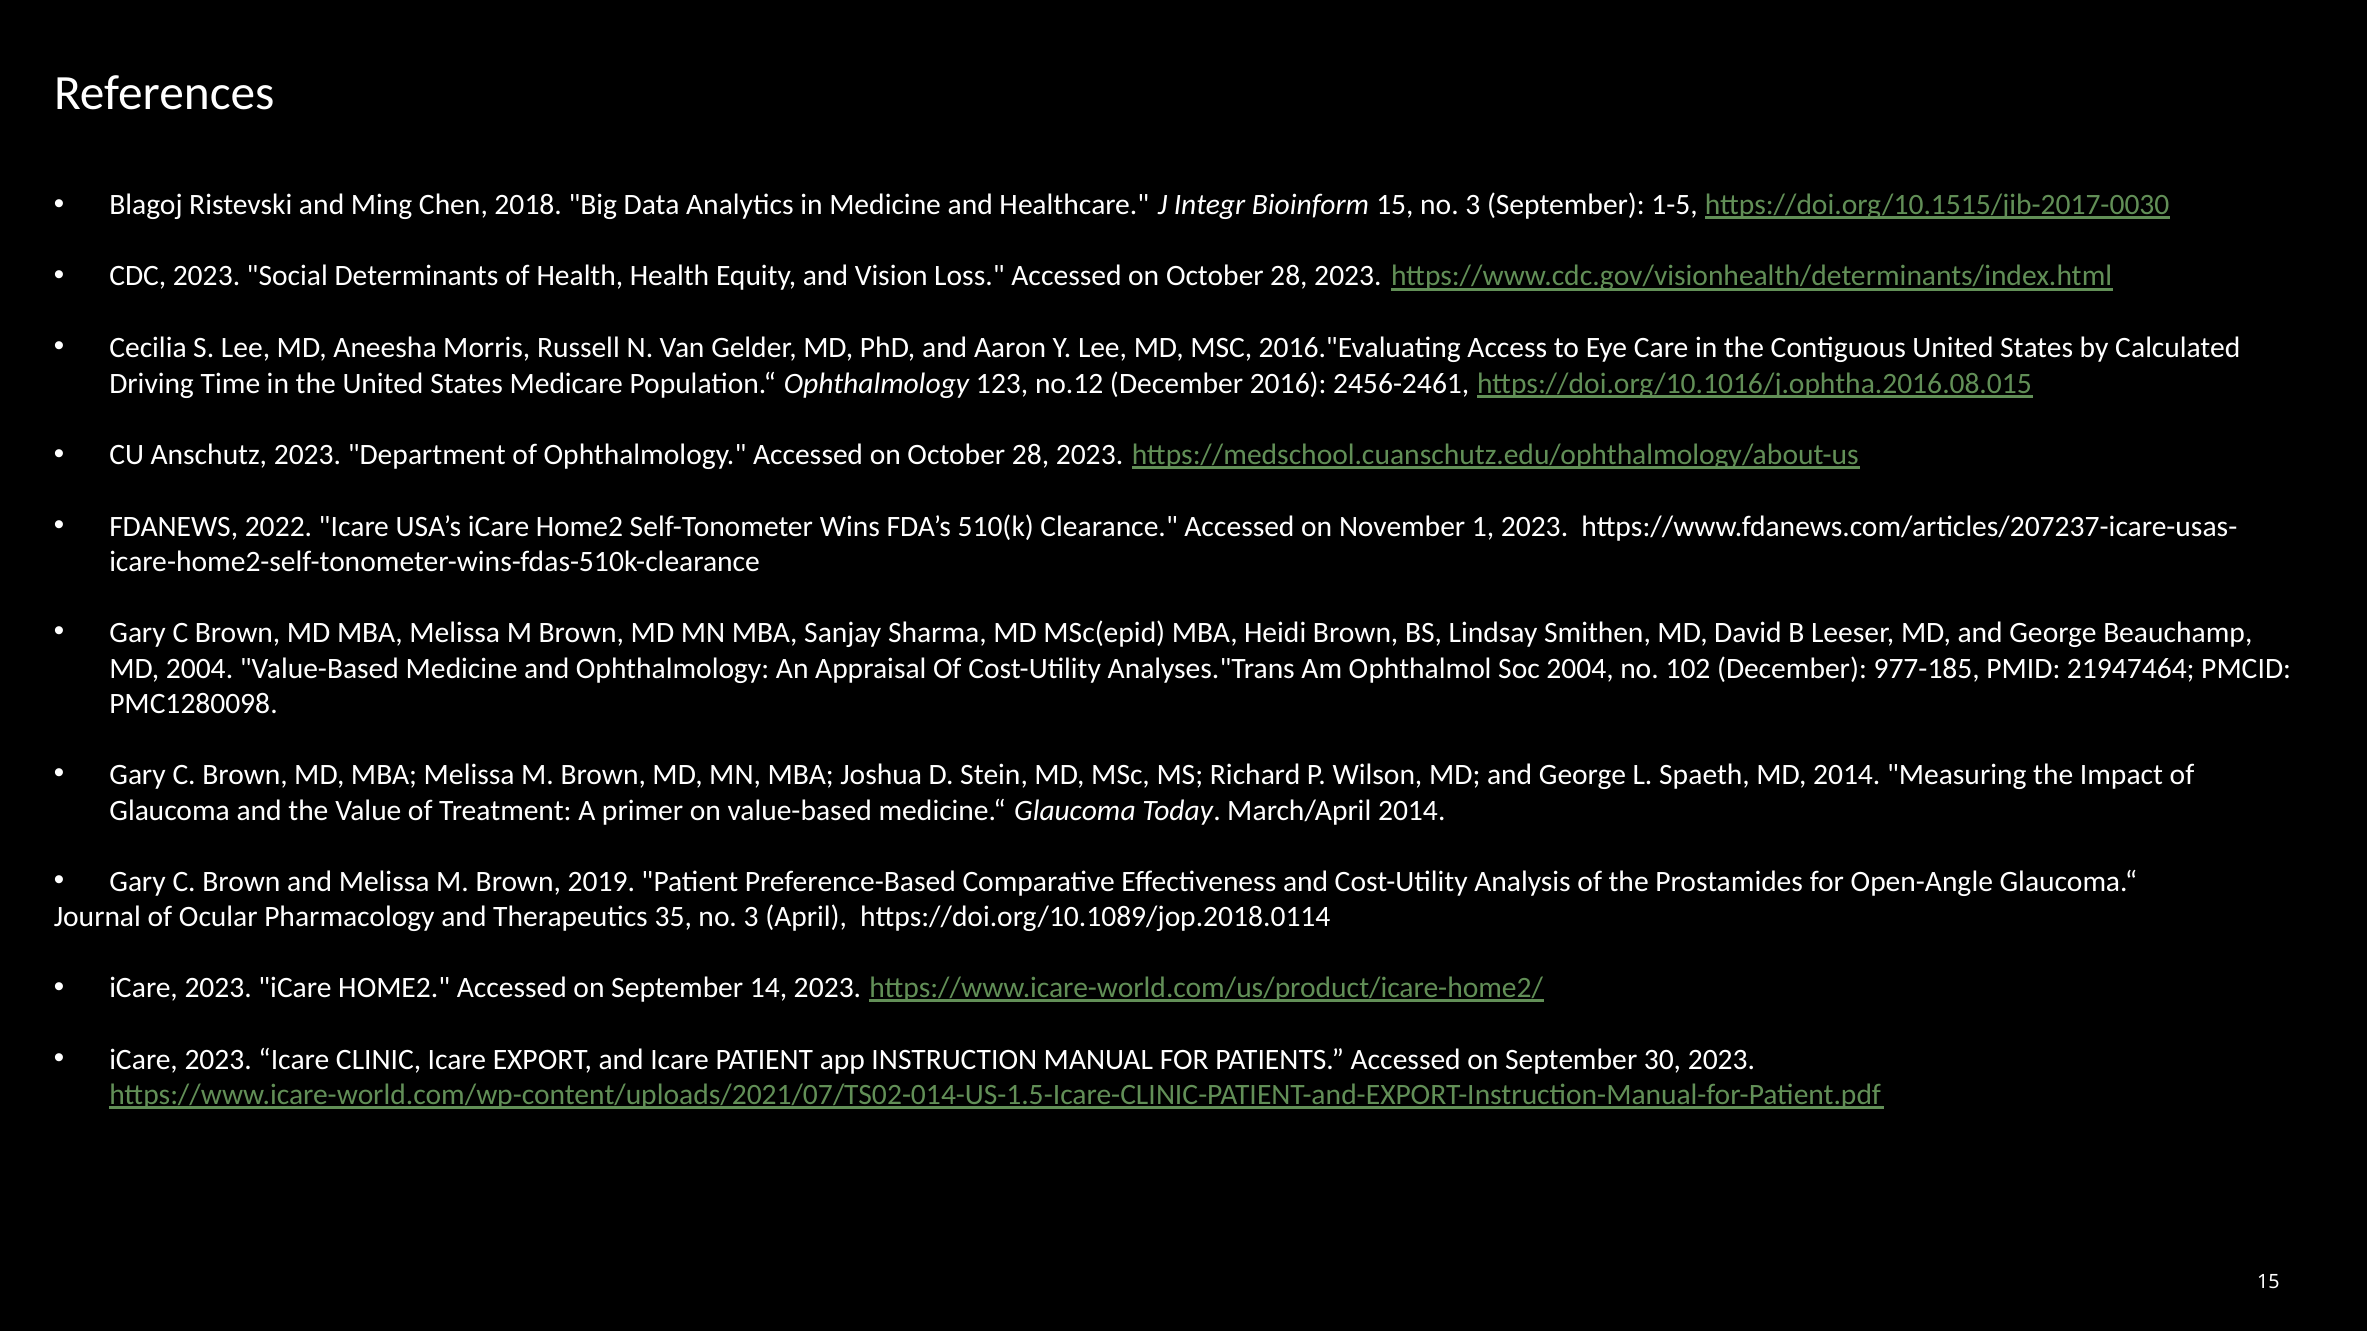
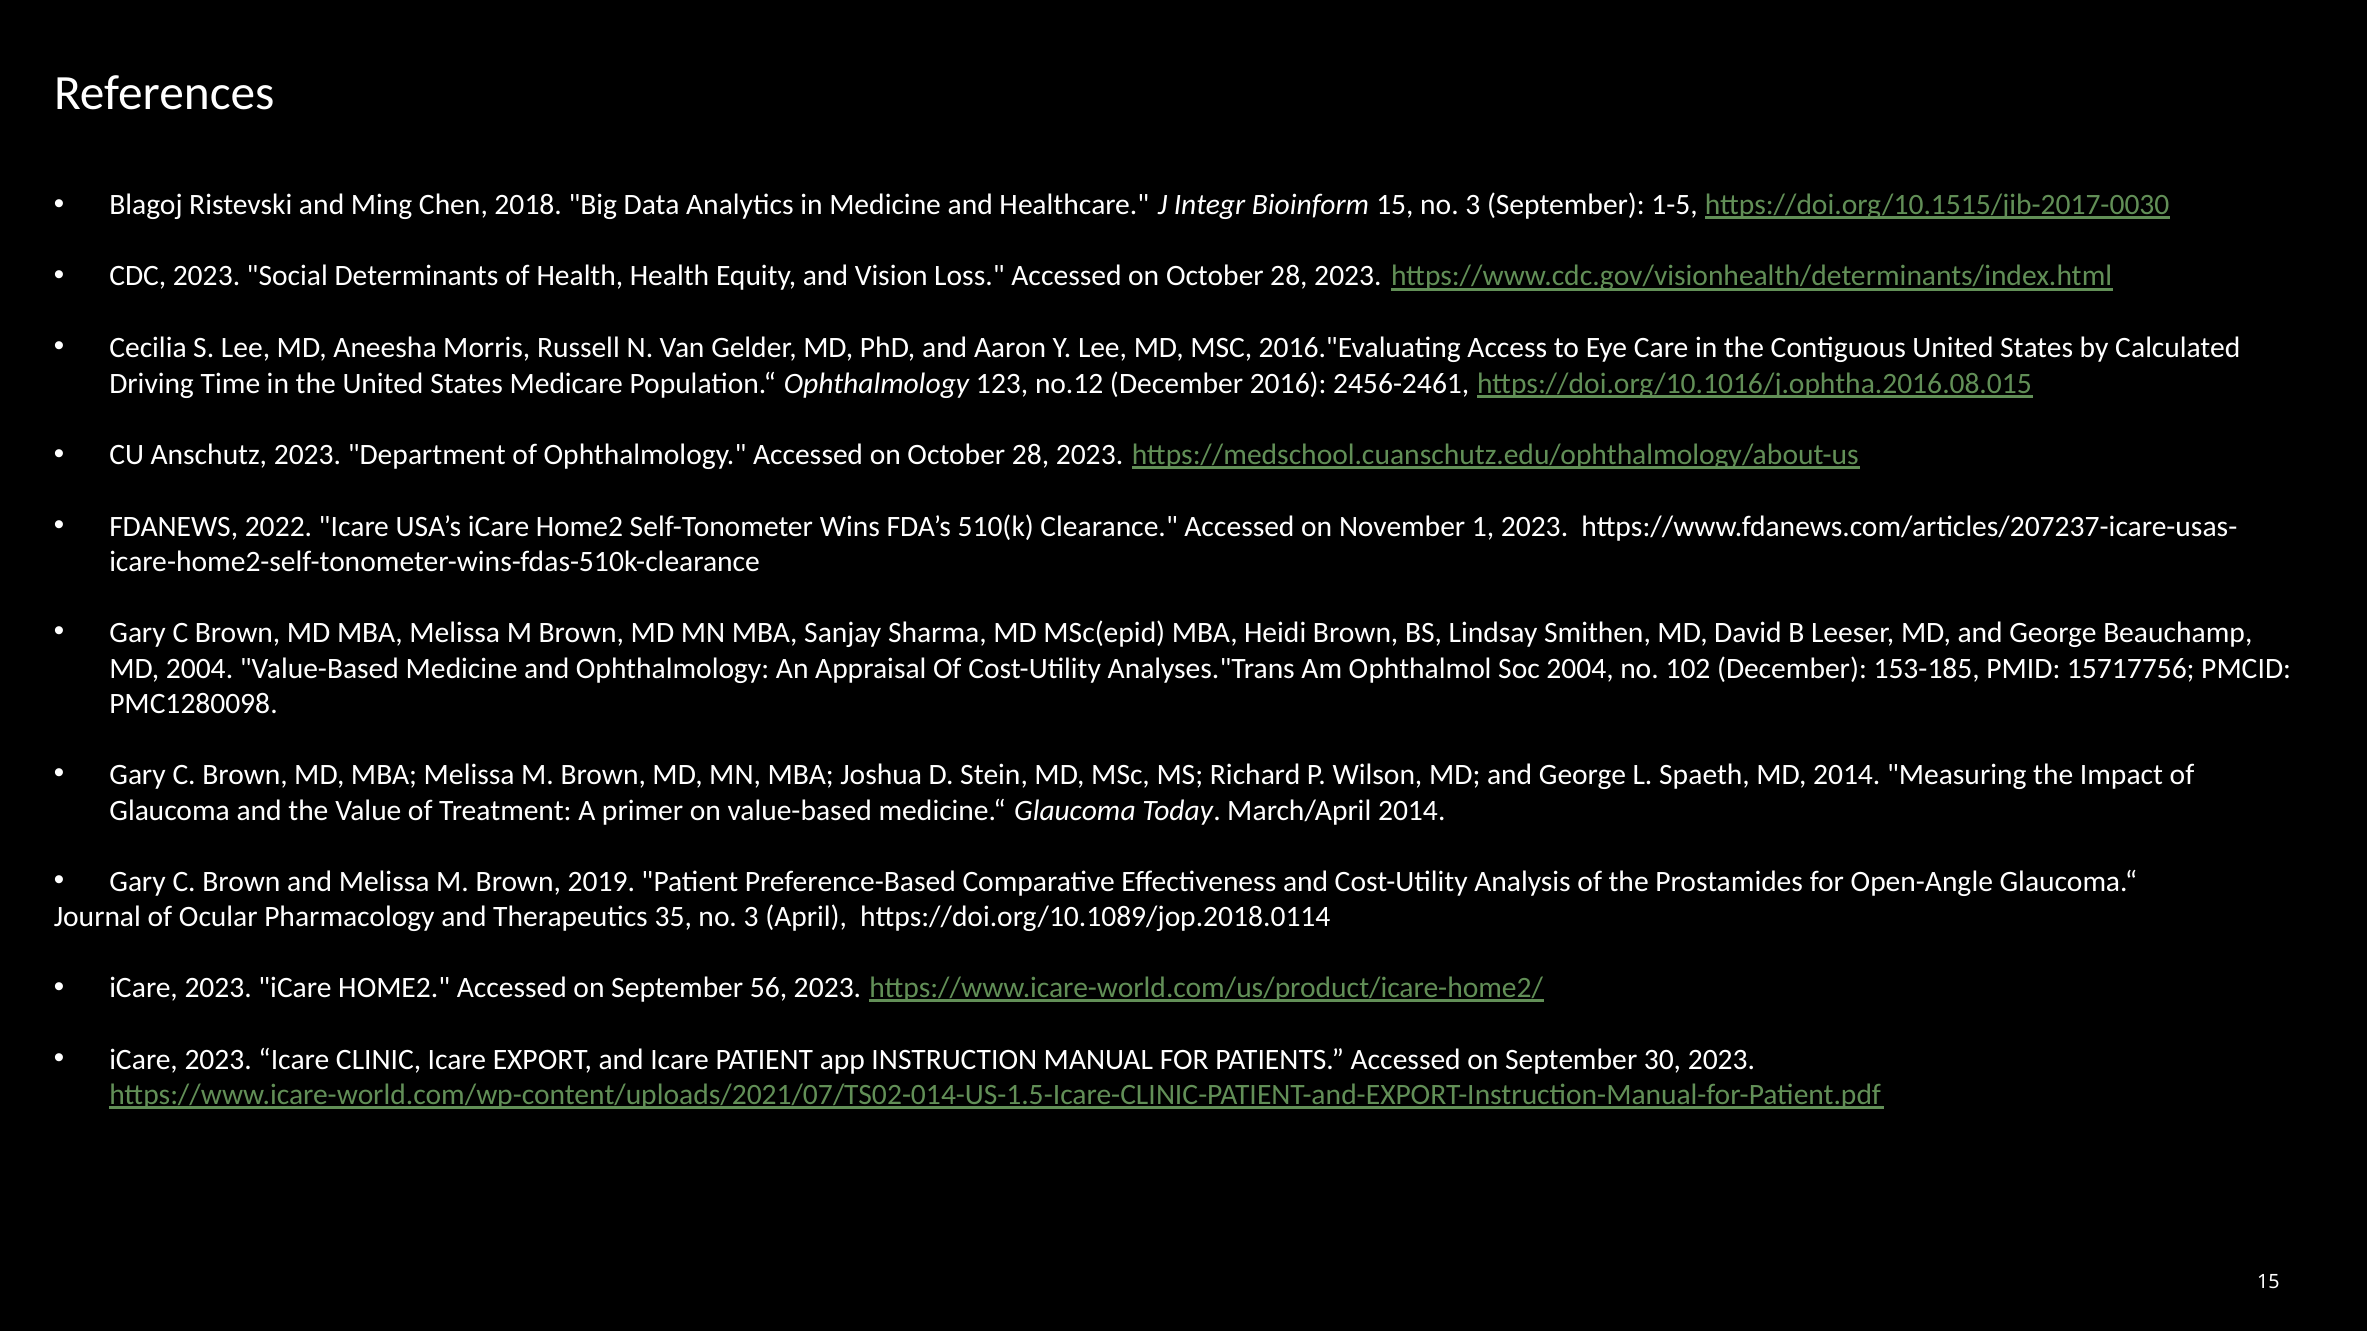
977-185: 977-185 -> 153-185
21947464: 21947464 -> 15717756
14: 14 -> 56
